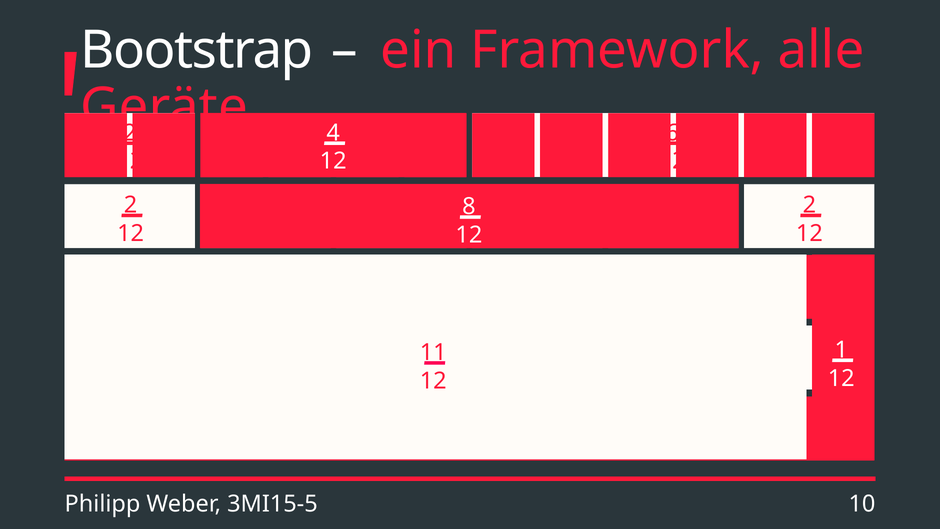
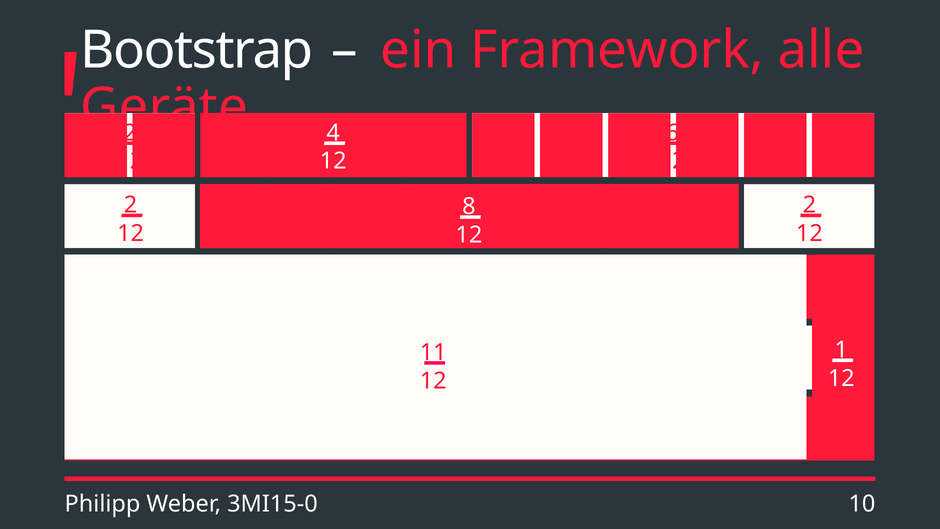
3MI15-5: 3MI15-5 -> 3MI15-0
